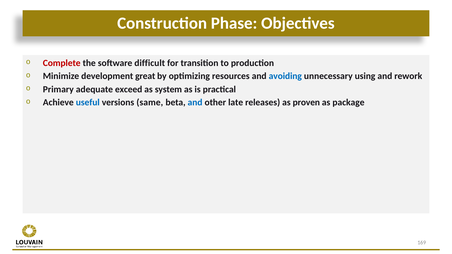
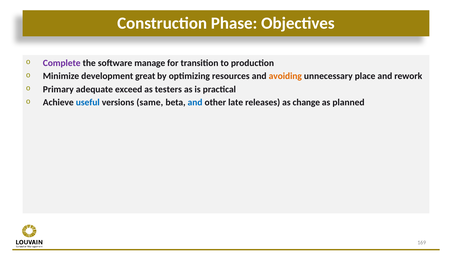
Complete colour: red -> purple
difficult: difficult -> manage
avoiding colour: blue -> orange
using: using -> place
system: system -> testers
proven: proven -> change
package: package -> planned
